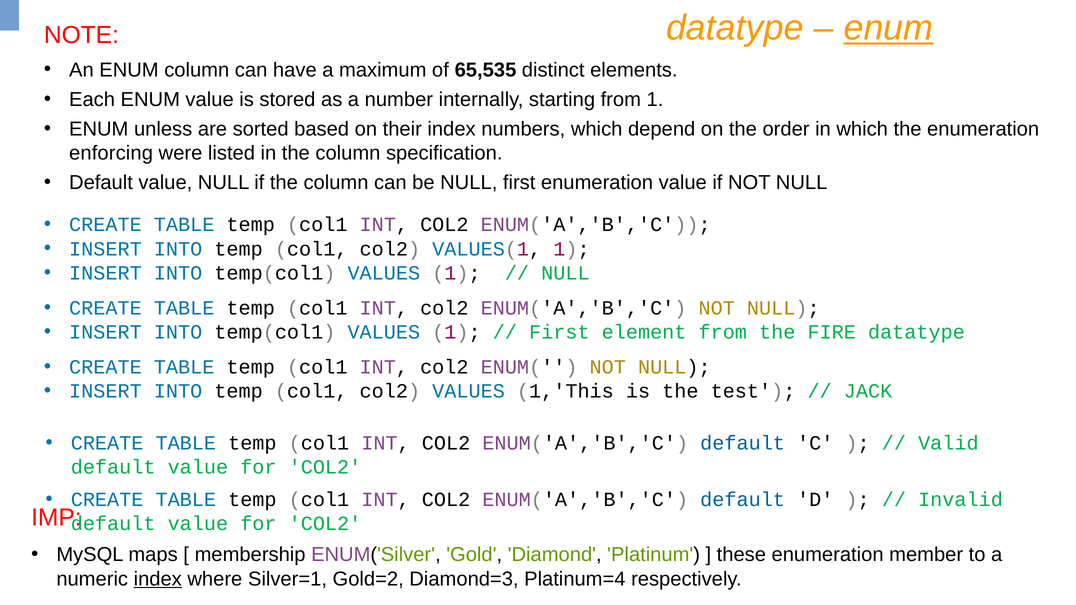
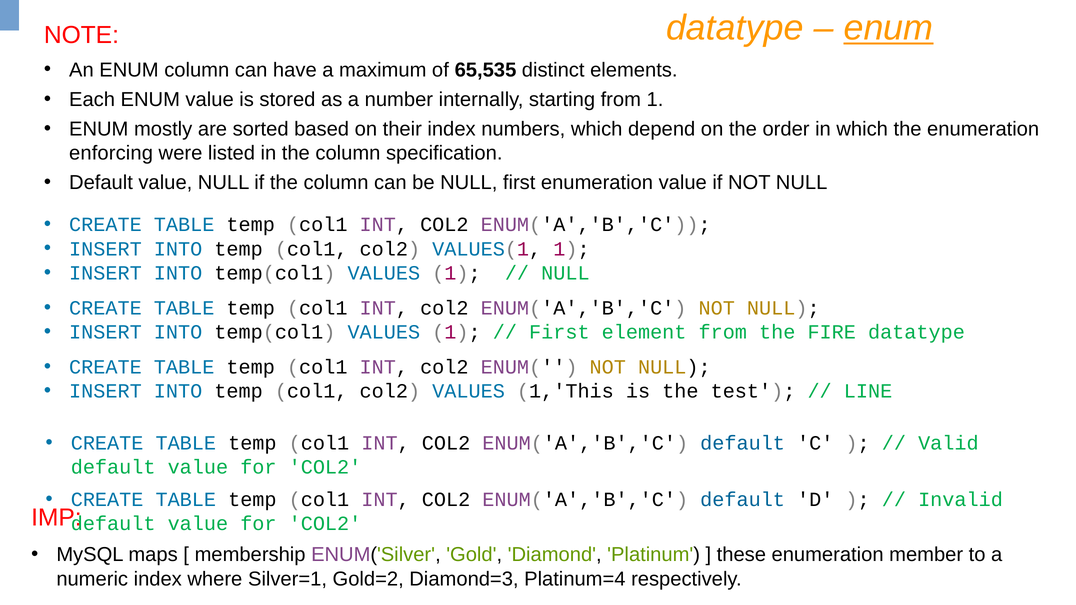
unless: unless -> mostly
JACK: JACK -> LINE
index at (158, 579) underline: present -> none
